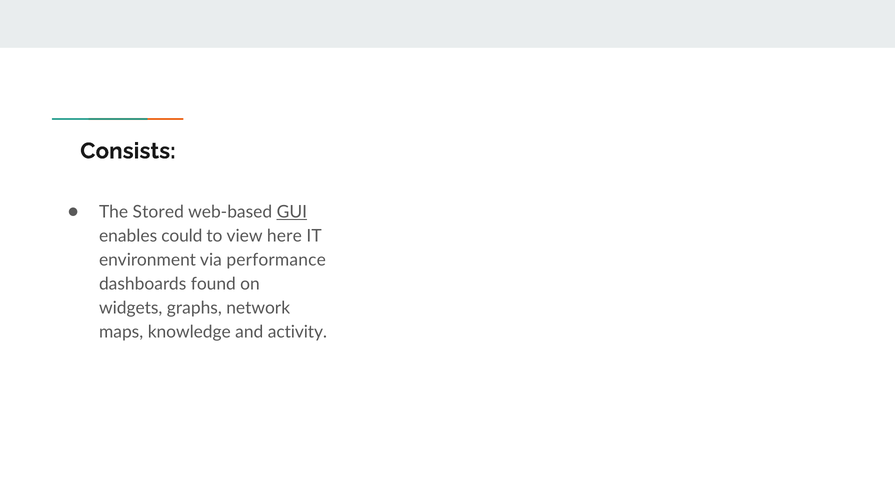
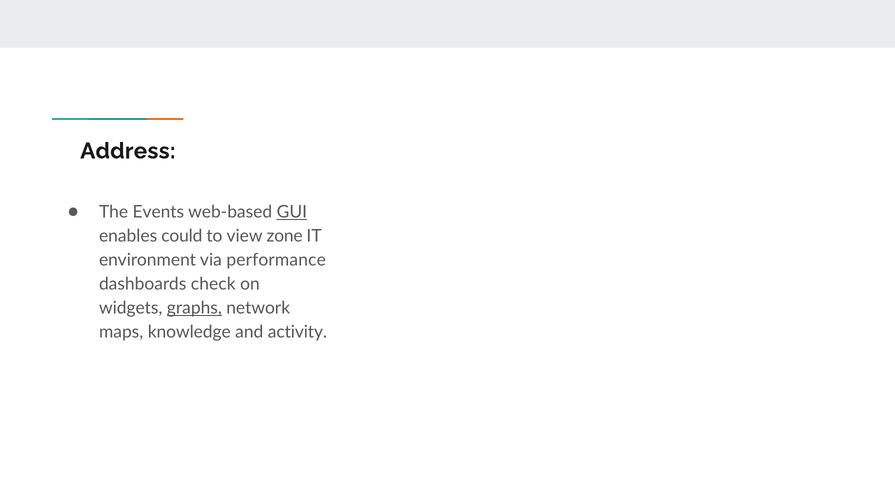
Consists: Consists -> Address
Stored: Stored -> Events
here: here -> zone
found: found -> check
graphs underline: none -> present
